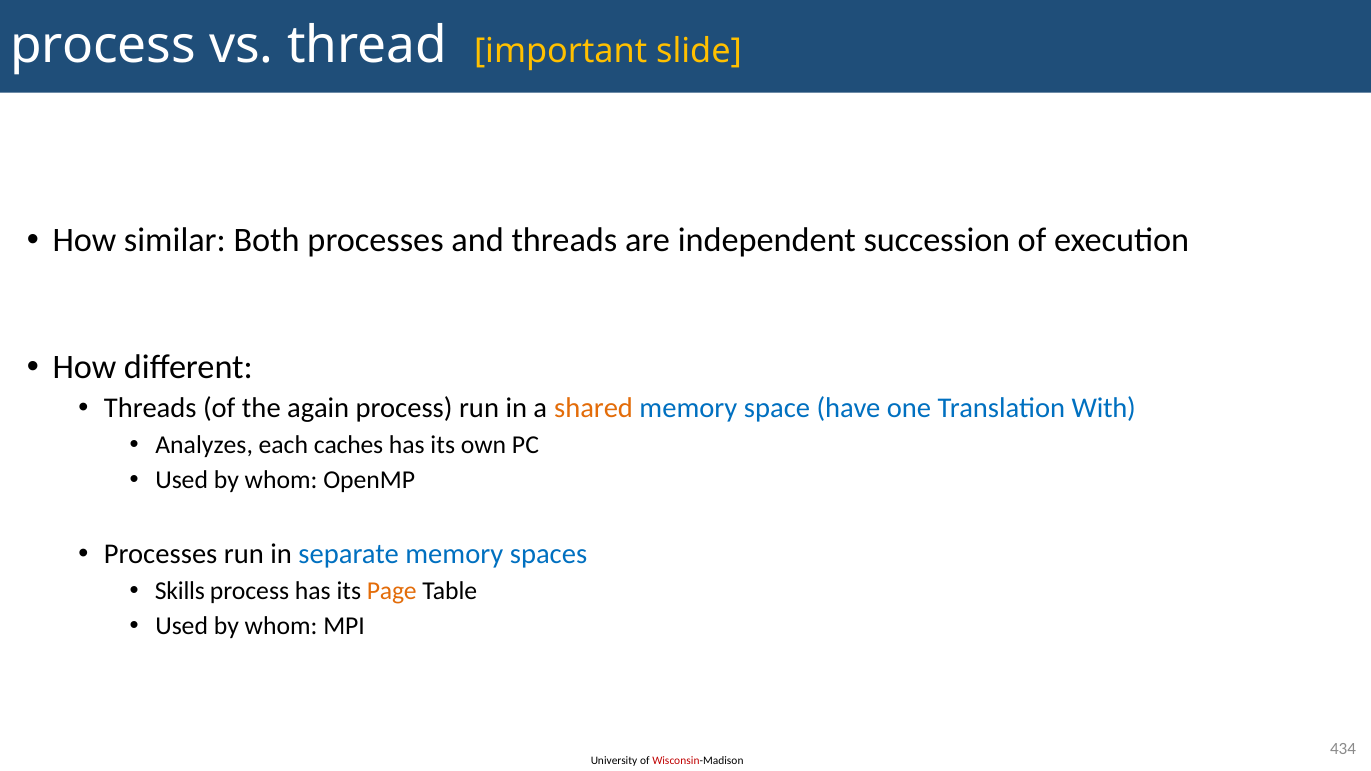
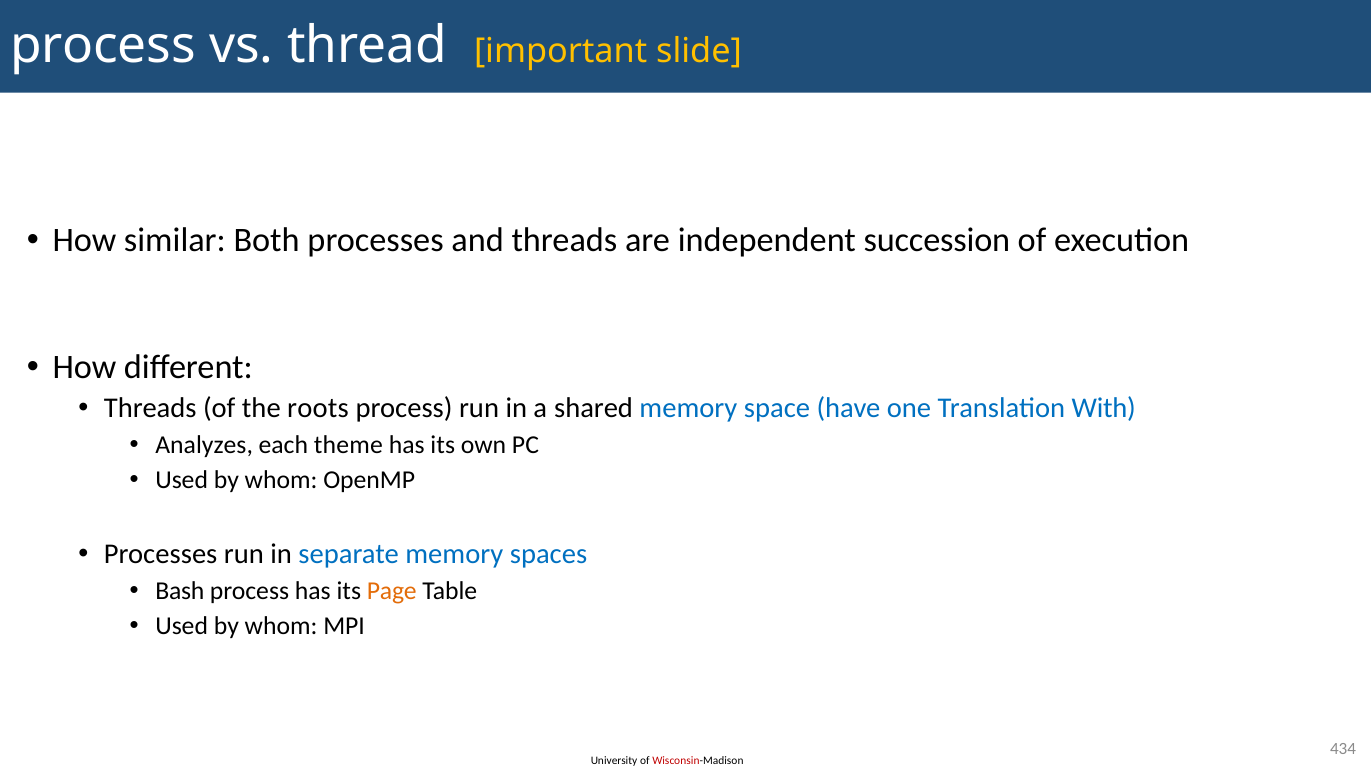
again: again -> roots
shared colour: orange -> black
caches: caches -> theme
Skills: Skills -> Bash
